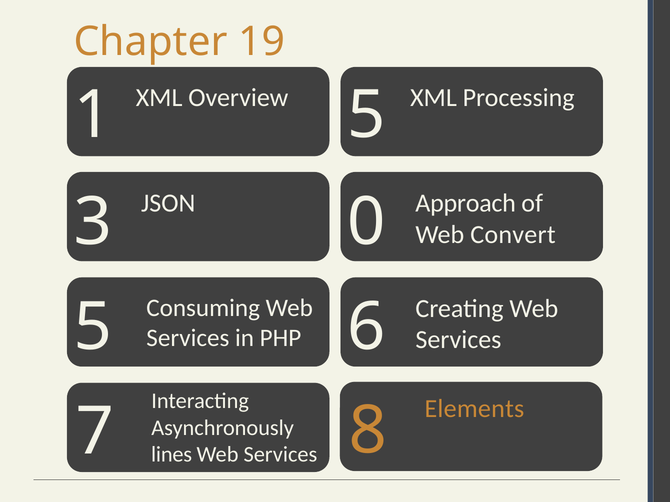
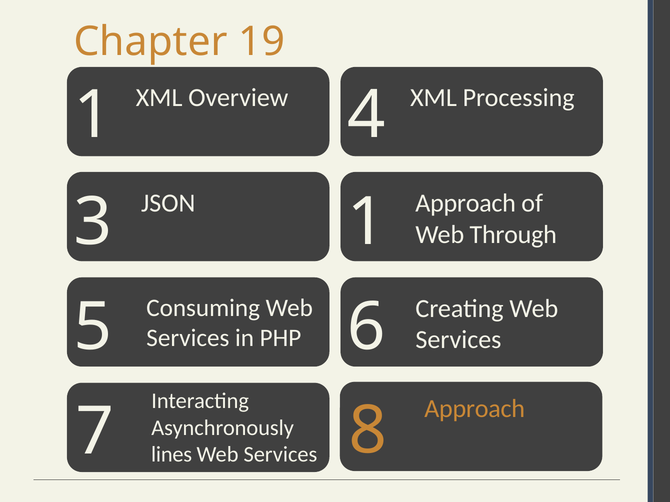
1 5: 5 -> 4
3 0: 0 -> 1
Convert: Convert -> Through
Elements at (474, 409): Elements -> Approach
